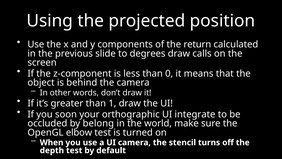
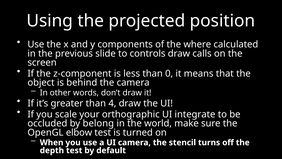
return: return -> where
degrees: degrees -> controls
1: 1 -> 4
soon: soon -> scale
